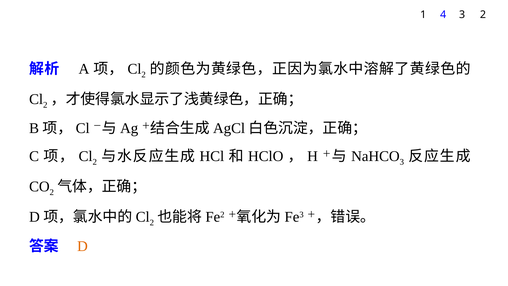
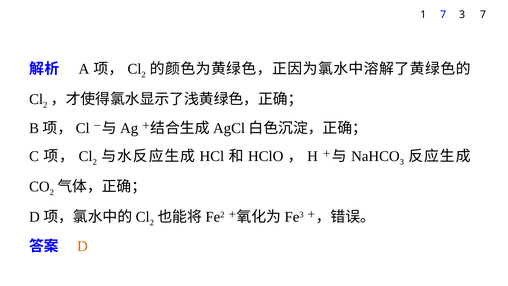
1 4: 4 -> 7
3 2: 2 -> 7
